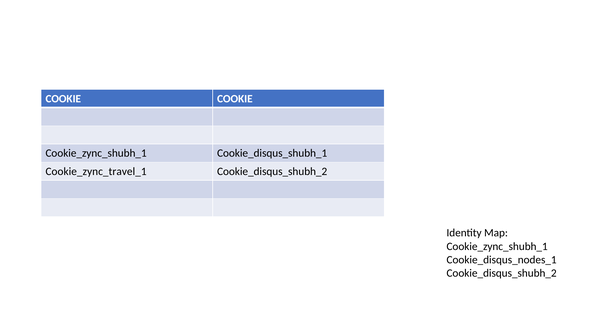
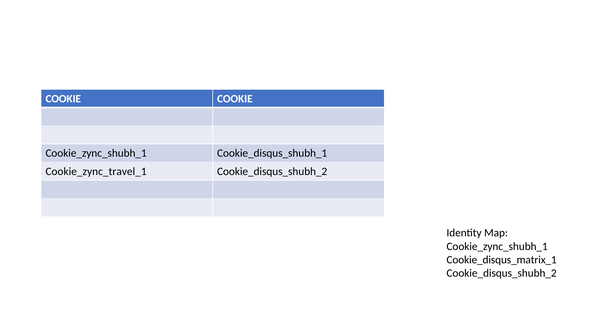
Cookie_disqus_nodes_1: Cookie_disqus_nodes_1 -> Cookie_disqus_matrix_1
